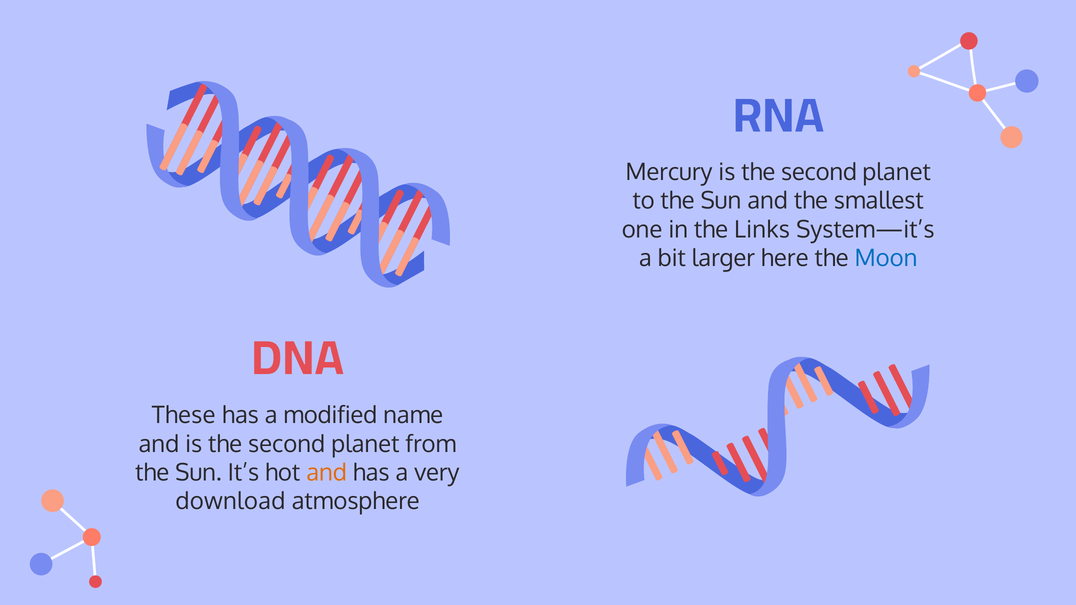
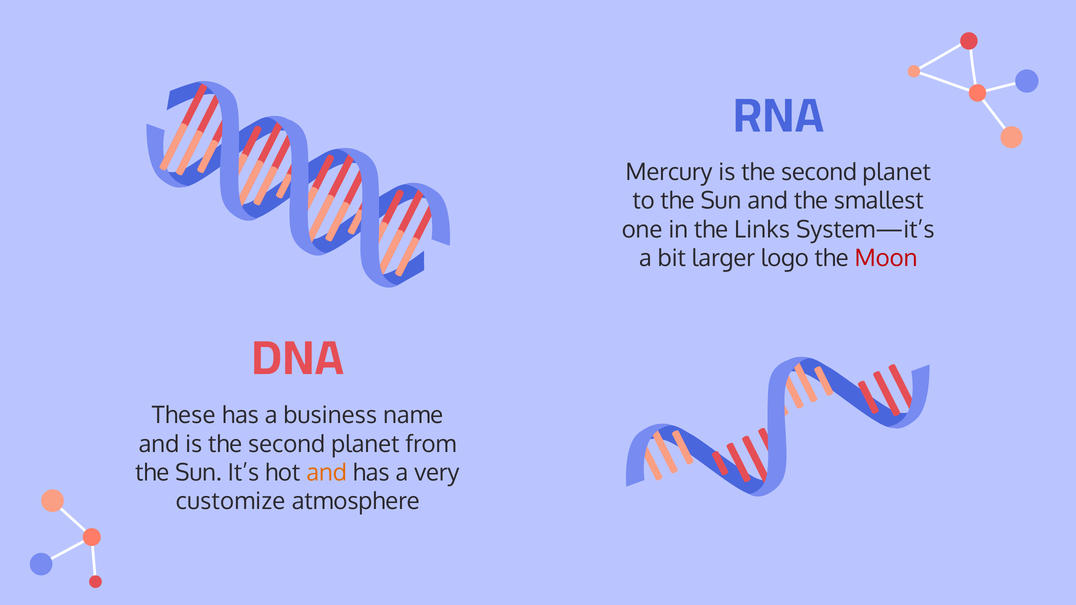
here: here -> logo
Moon colour: blue -> red
modified: modified -> business
download: download -> customize
